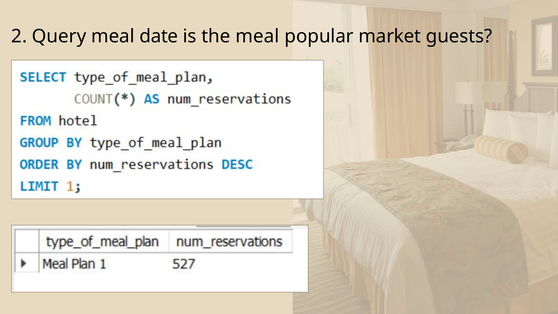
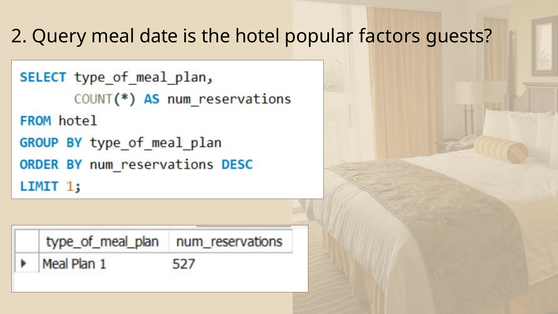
the meal: meal -> hotel
market: market -> factors
